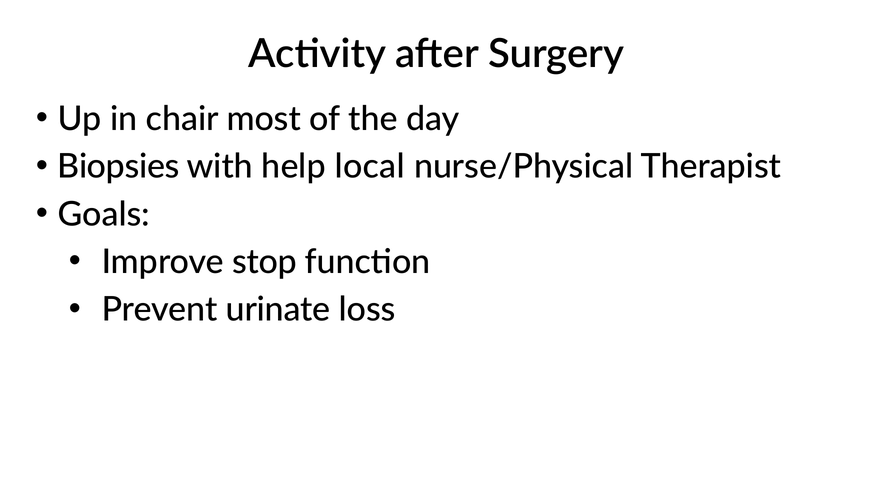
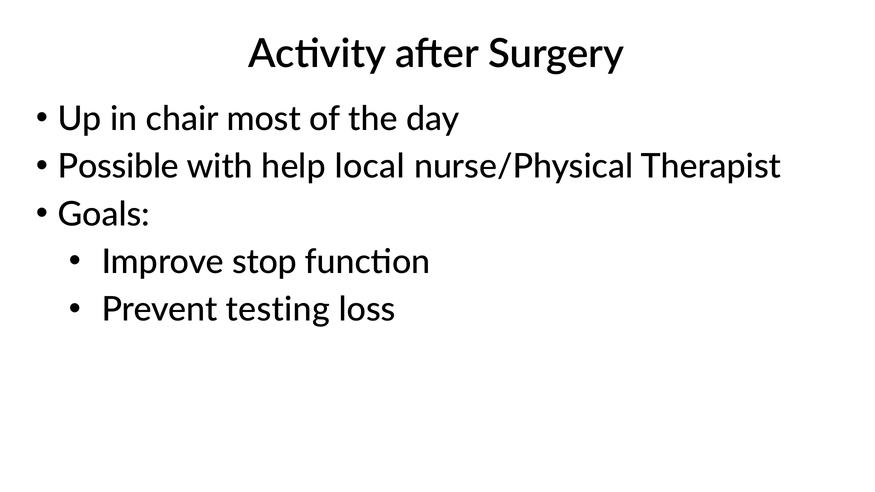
Biopsies: Biopsies -> Possible
urinate: urinate -> testing
